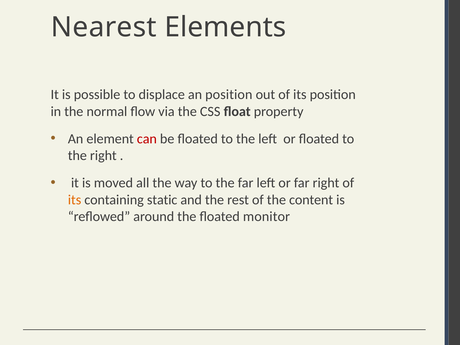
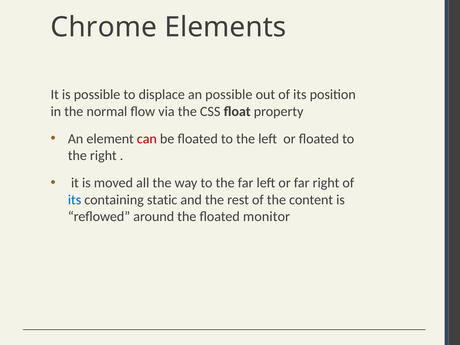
Nearest: Nearest -> Chrome
an position: position -> possible
its at (75, 200) colour: orange -> blue
